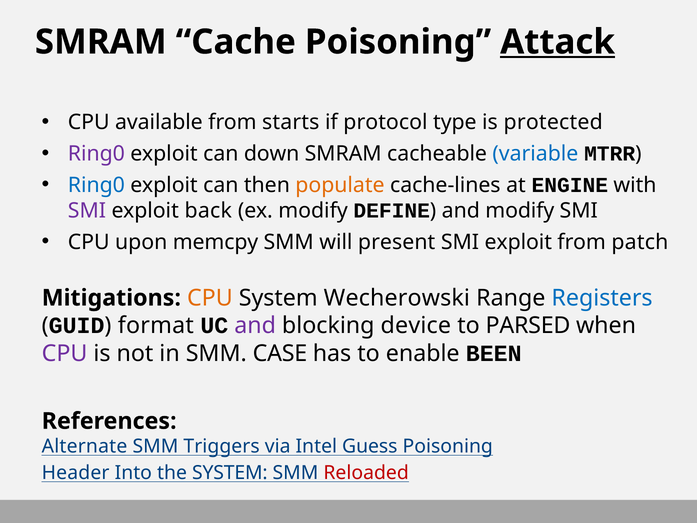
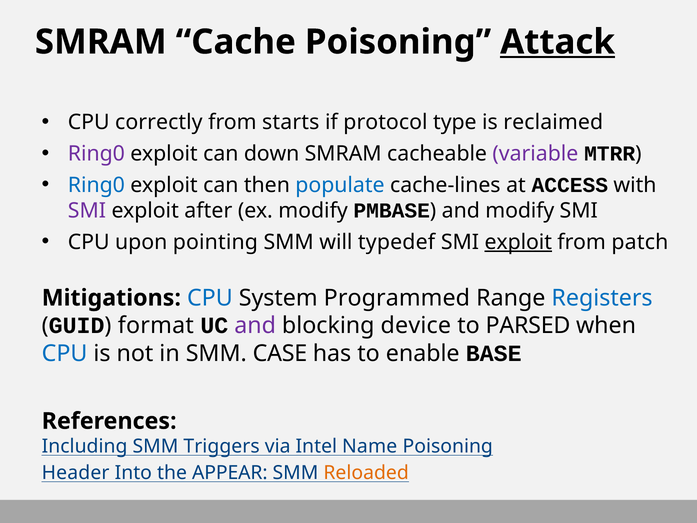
available: available -> correctly
protected: protected -> reclaimed
variable colour: blue -> purple
populate colour: orange -> blue
ENGINE: ENGINE -> ACCESS
back: back -> after
DEFINE: DEFINE -> PMBASE
memcpy: memcpy -> pointing
present: present -> typedef
exploit at (518, 242) underline: none -> present
CPU at (210, 298) colour: orange -> blue
Wecherowski: Wecherowski -> Programmed
CPU at (65, 354) colour: purple -> blue
BEEN: BEEN -> BASE
Alternate: Alternate -> Including
Guess: Guess -> Name
the SYSTEM: SYSTEM -> APPEAR
Reloaded colour: red -> orange
